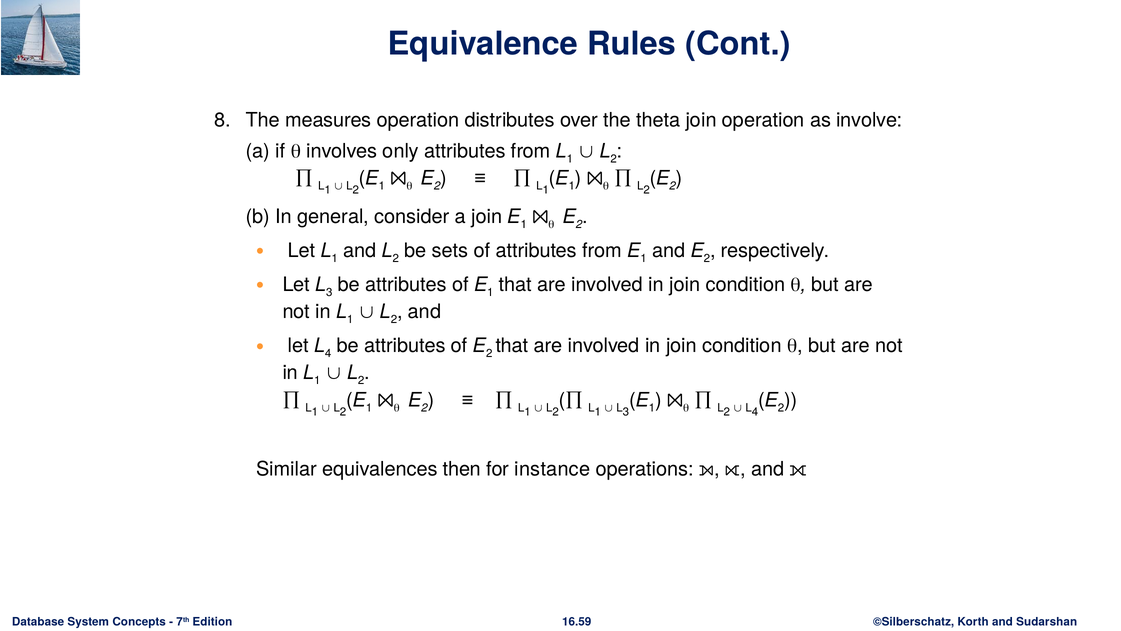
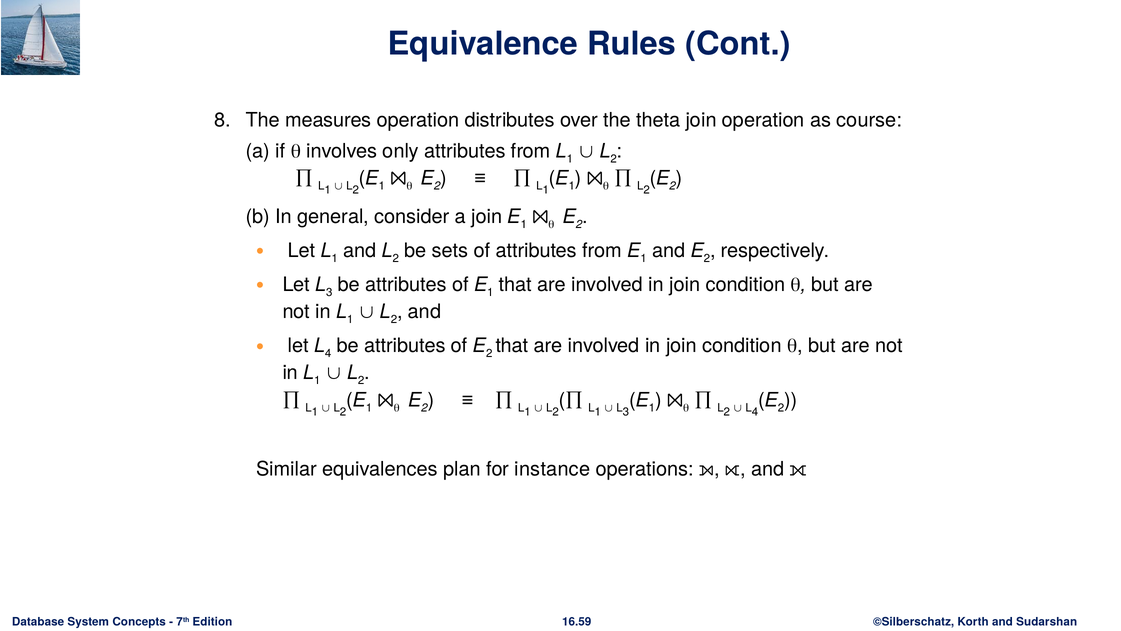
involve: involve -> course
then: then -> plan
